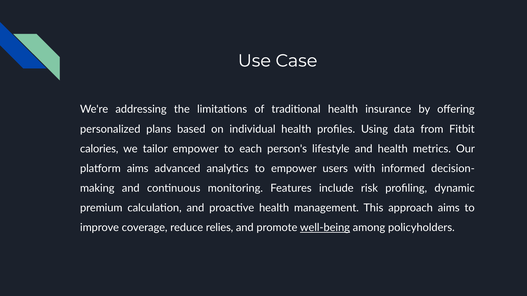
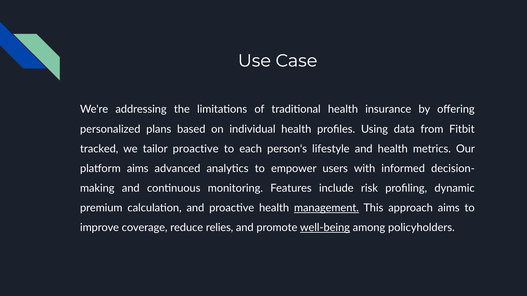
calories: calories -> tracked
tailor empower: empower -> proactive
management underline: none -> present
